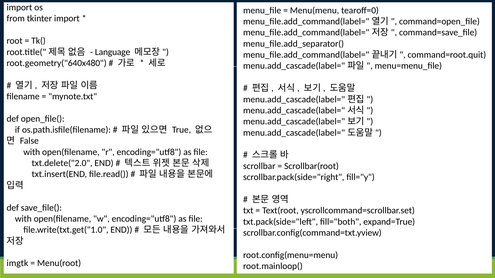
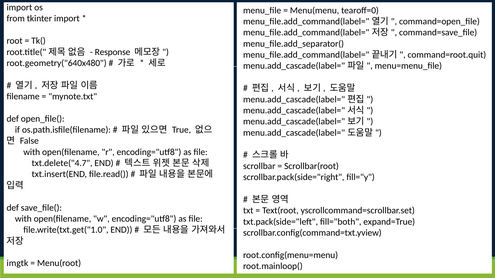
Language: Language -> Response
txt.delete("2.0: txt.delete("2.0 -> txt.delete("4.7
